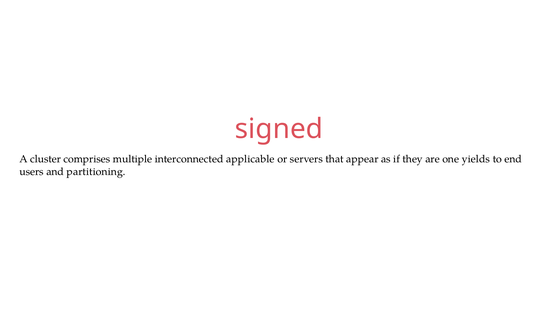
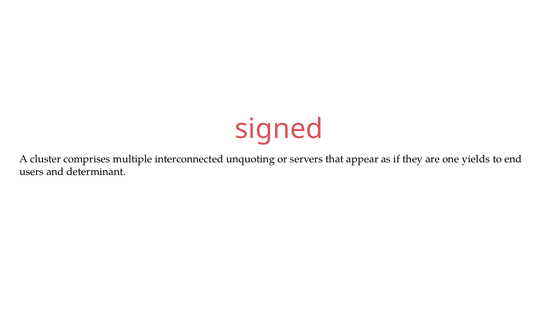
applicable: applicable -> unquoting
partitioning: partitioning -> determinant
